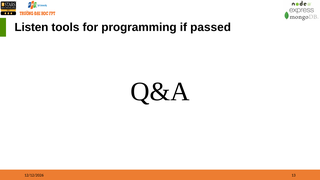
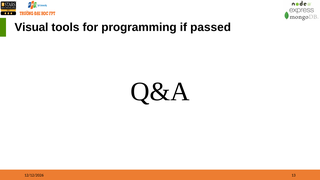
Listen: Listen -> Visual
